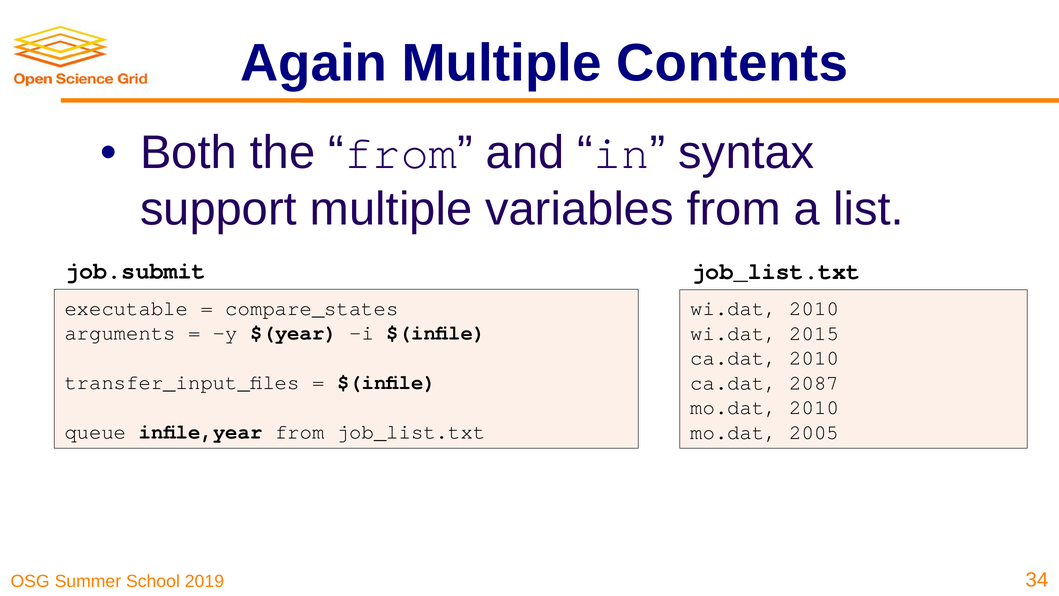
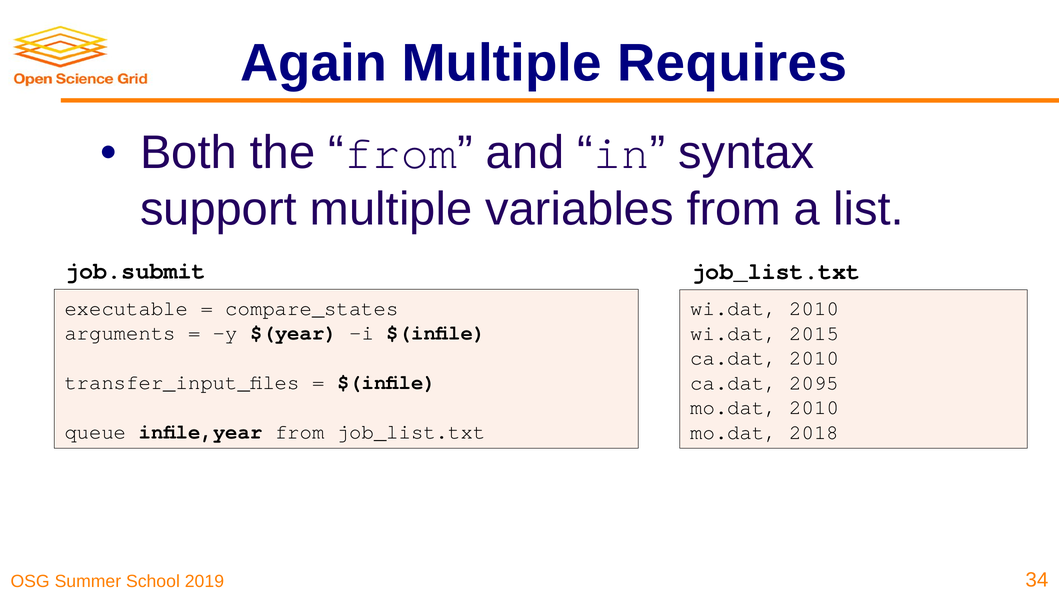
Contents: Contents -> Requires
2087: 2087 -> 2095
2005: 2005 -> 2018
